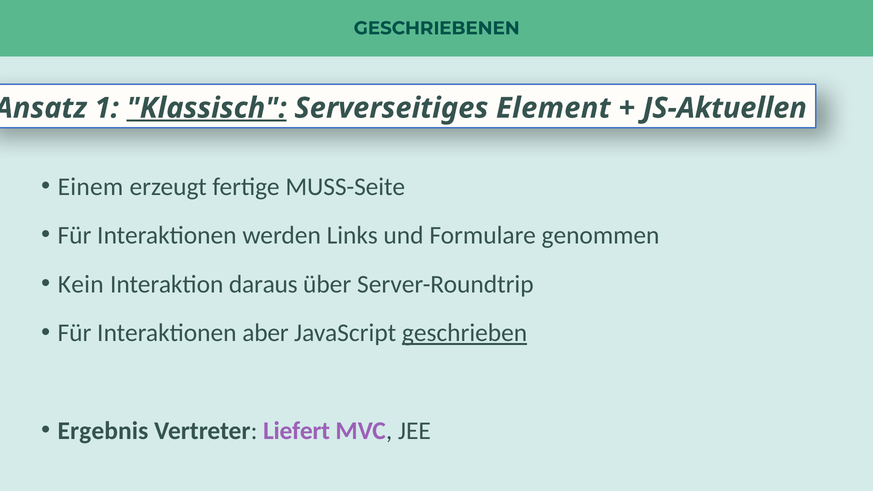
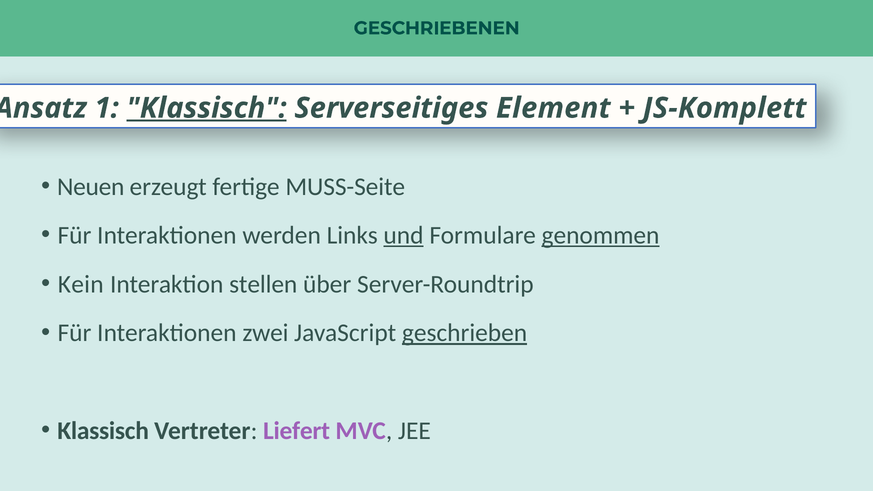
JS-Aktuellen: JS-Aktuellen -> JS-Komplett
Einem: Einem -> Neuen
und underline: none -> present
genommen underline: none -> present
daraus: daraus -> stellen
aber: aber -> zwei
Ergebnis at (103, 431): Ergebnis -> Klassisch
